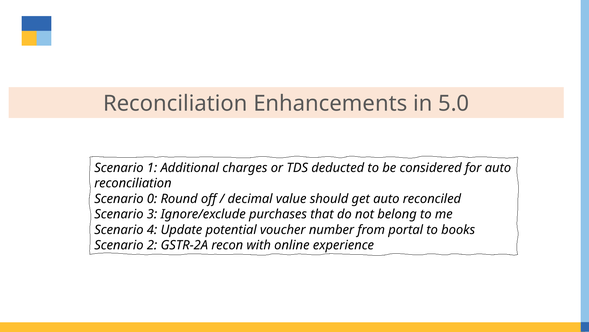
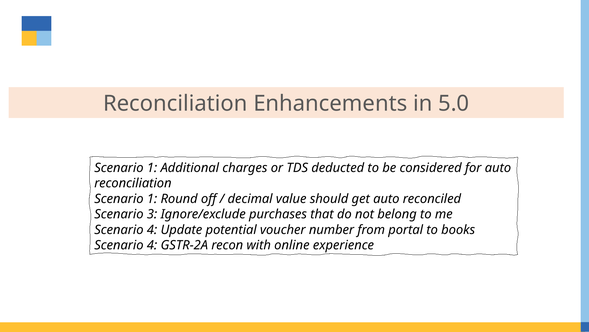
0 at (152, 198): 0 -> 1
2 at (152, 245): 2 -> 4
